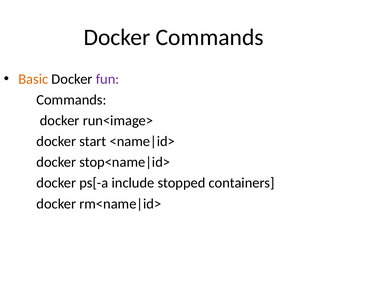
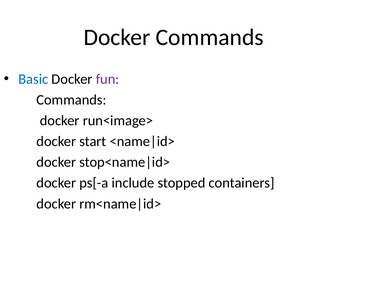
Basic colour: orange -> blue
